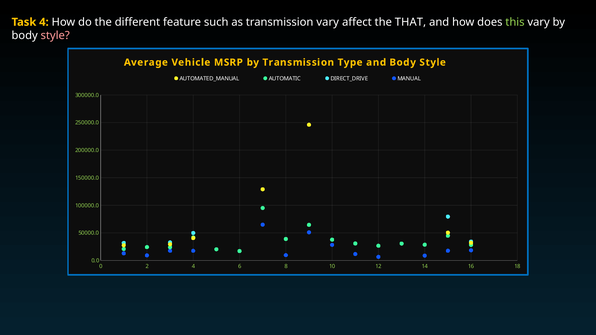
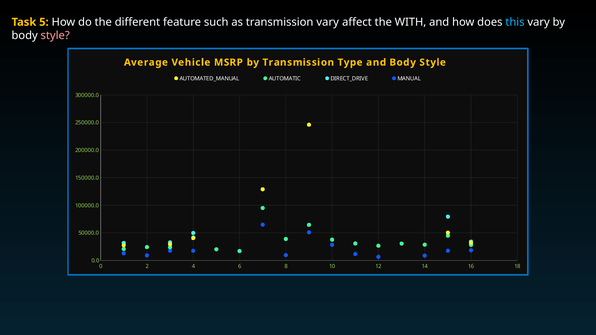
Task 4: 4 -> 5
THAT: THAT -> WITH
this colour: light green -> light blue
